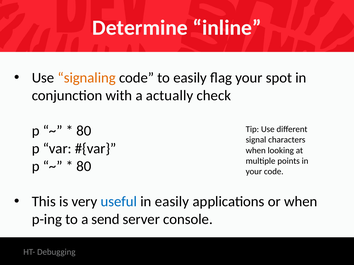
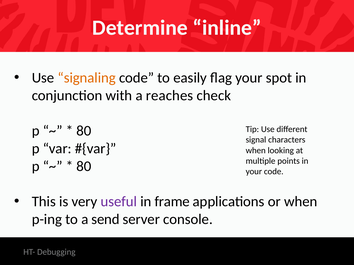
actually: actually -> reaches
useful colour: blue -> purple
in easily: easily -> frame
